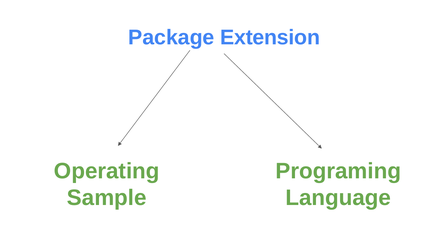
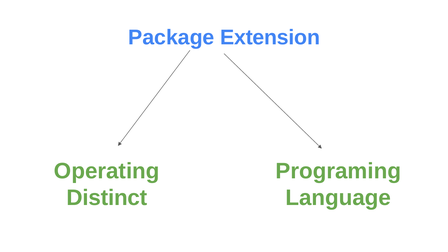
Sample: Sample -> Distinct
